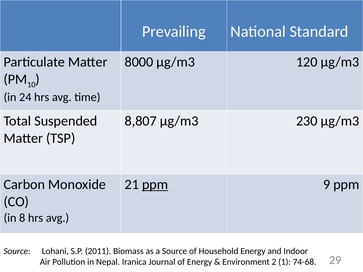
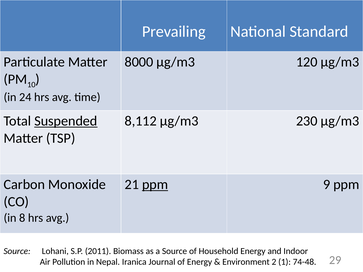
Suspended underline: none -> present
8,807: 8,807 -> 8,112
74-68: 74-68 -> 74-48
